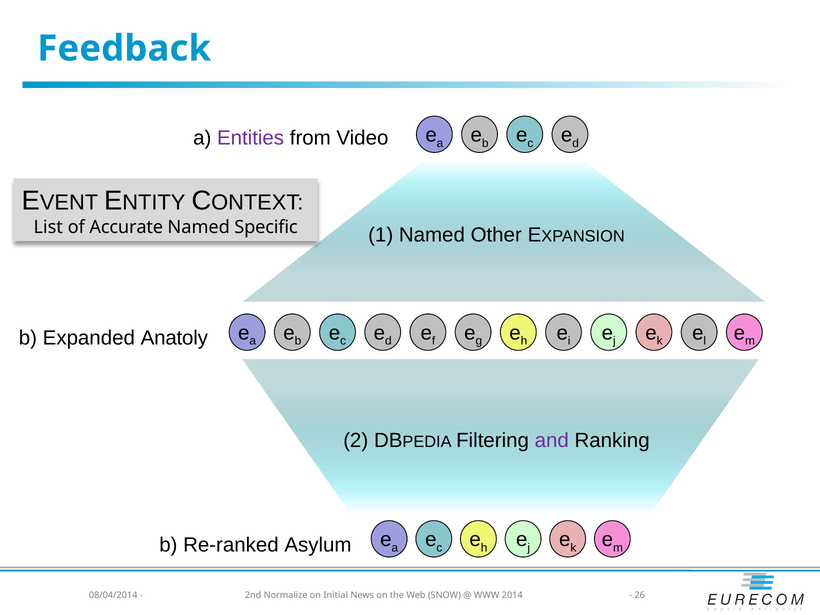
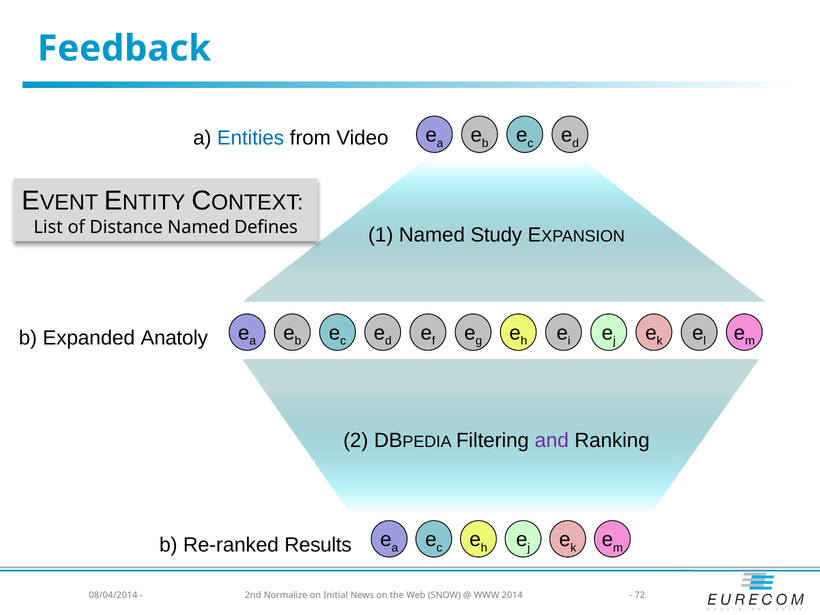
Entities colour: purple -> blue
Accurate: Accurate -> Distance
Specific: Specific -> Defines
Other: Other -> Study
Asylum: Asylum -> Results
26: 26 -> 72
